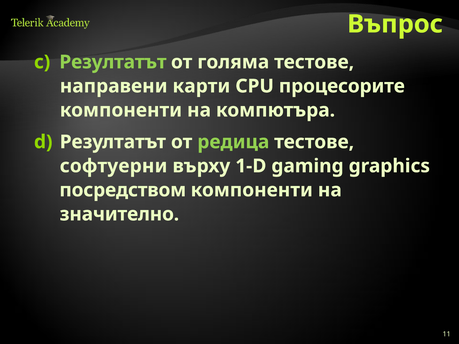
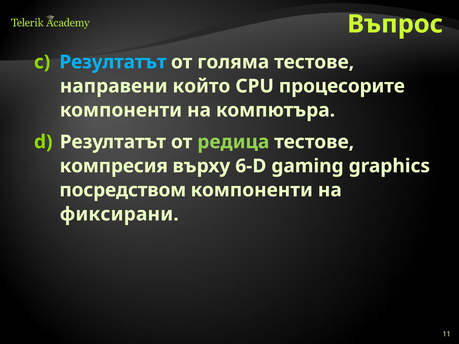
Резултатът at (113, 62) colour: light green -> light blue
карти: карти -> който
софтуерни: софтуерни -> компресия
1‑D: 1‑D -> 6‑D
значително: значително -> фиксирани
